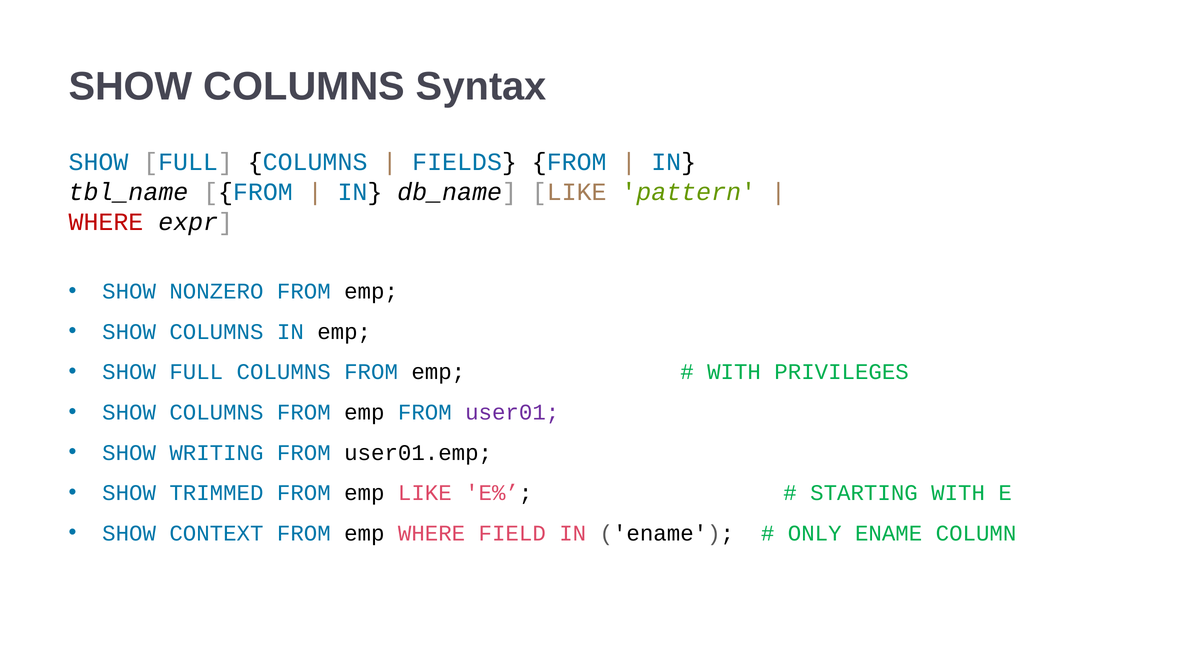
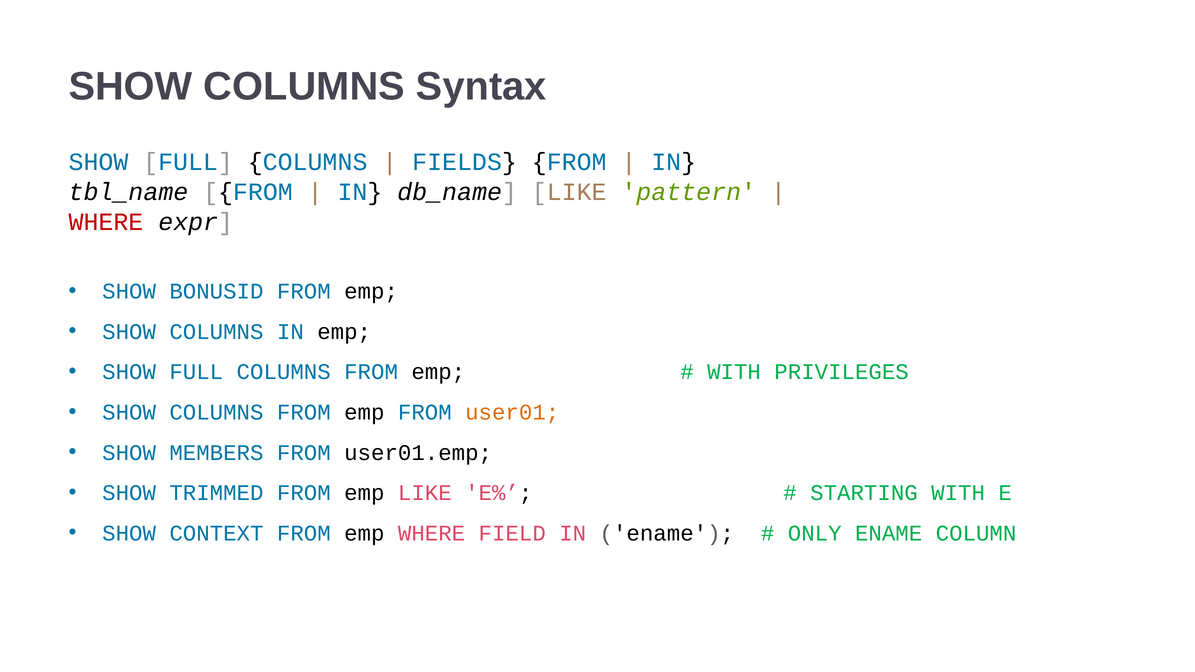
NONZERO: NONZERO -> BONUSID
user01 colour: purple -> orange
WRITING: WRITING -> MEMBERS
